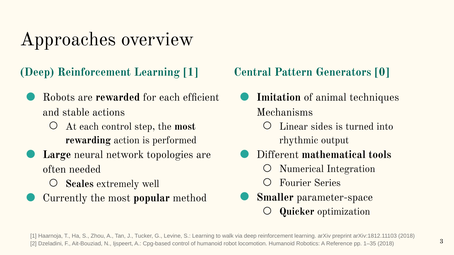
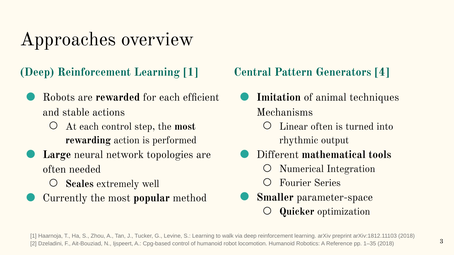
0: 0 -> 4
Linear sides: sides -> often
